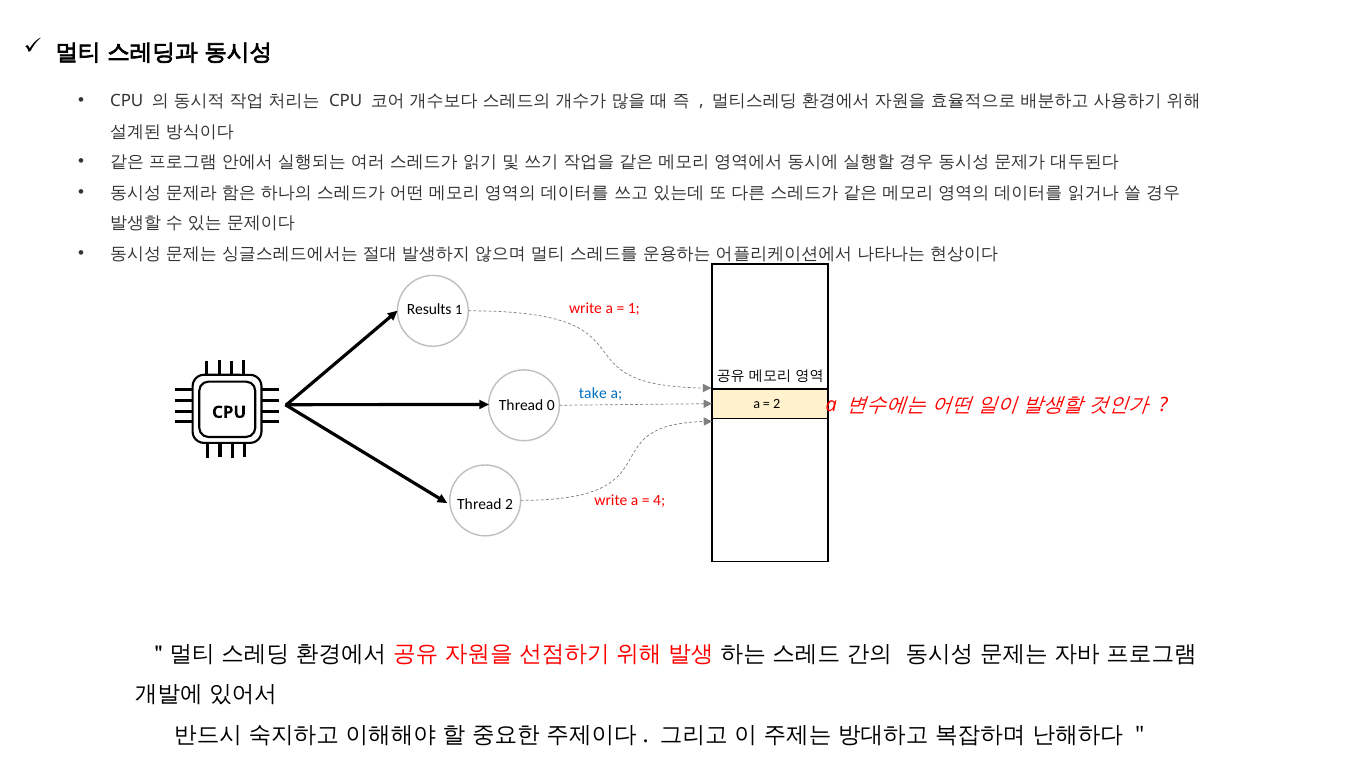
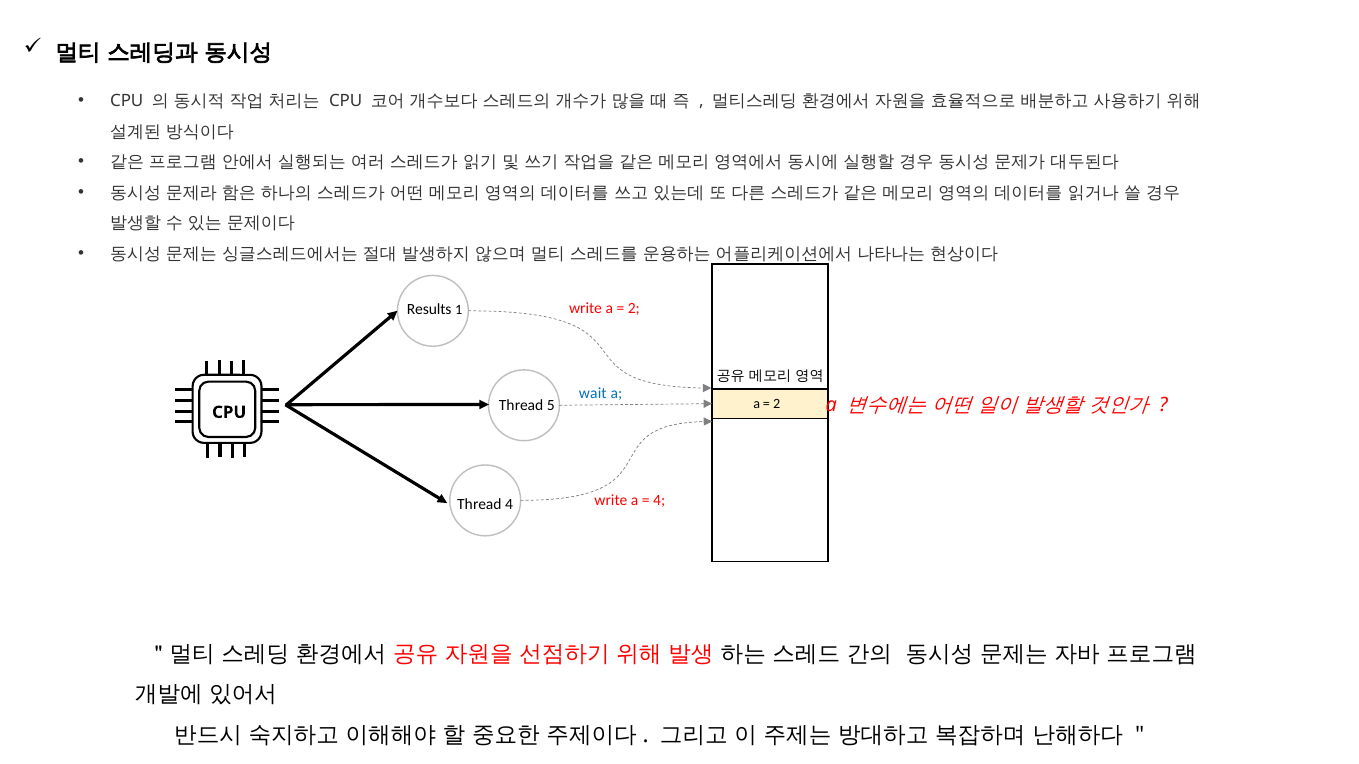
1 at (634, 309): 1 -> 2
take: take -> wait
0: 0 -> 5
Thread 2: 2 -> 4
